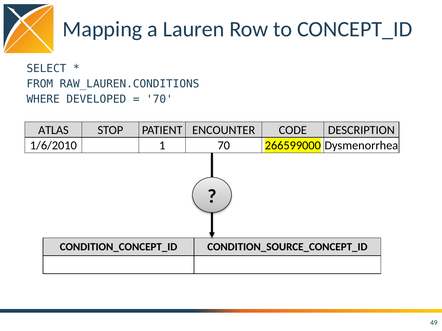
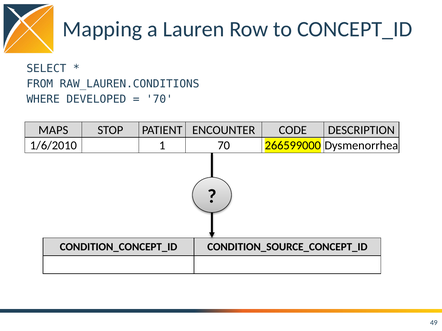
ATLAS: ATLAS -> MAPS
